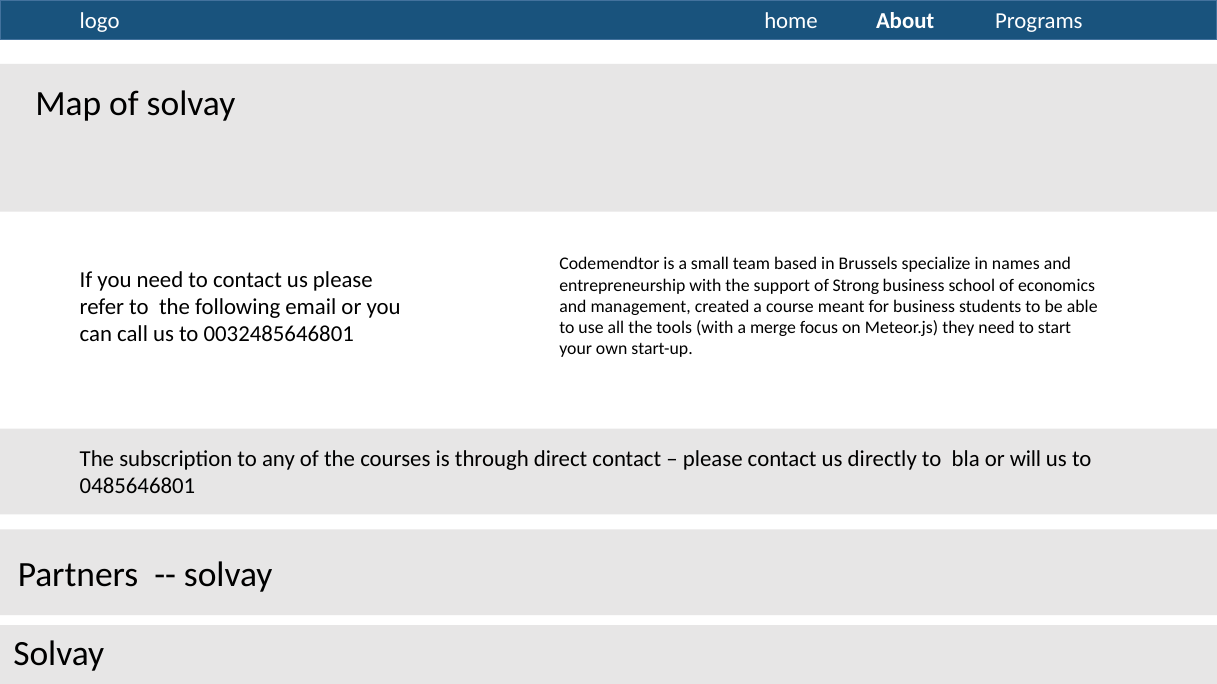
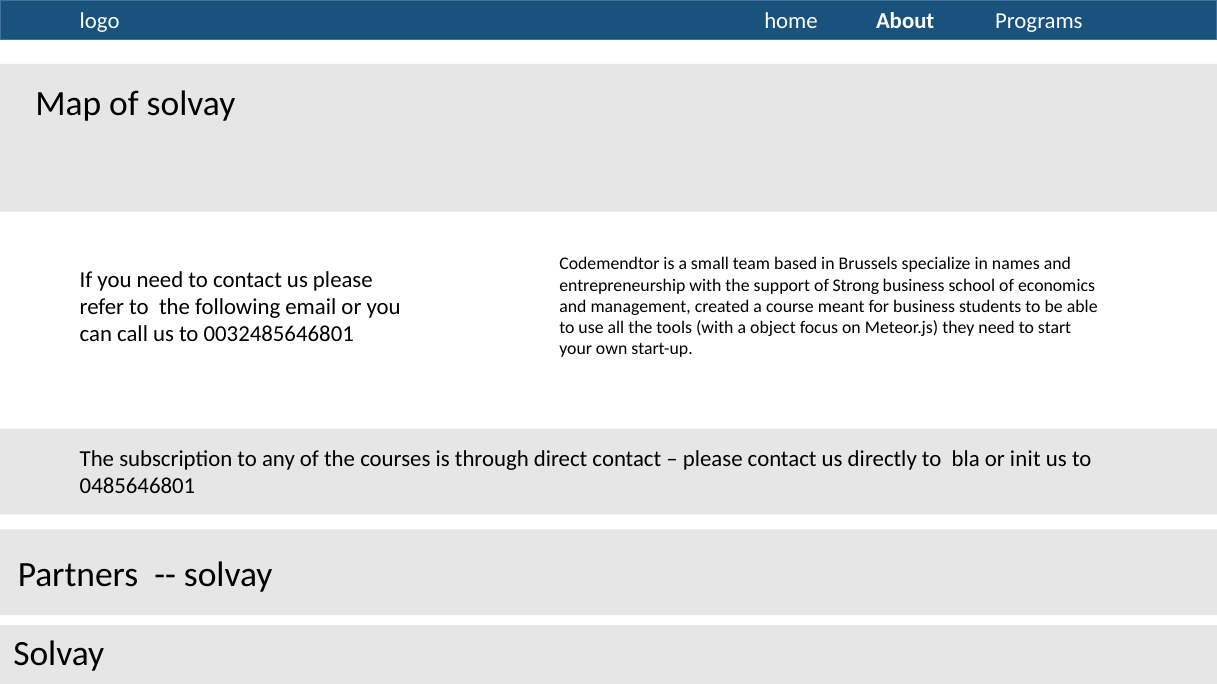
merge: merge -> object
will: will -> init
